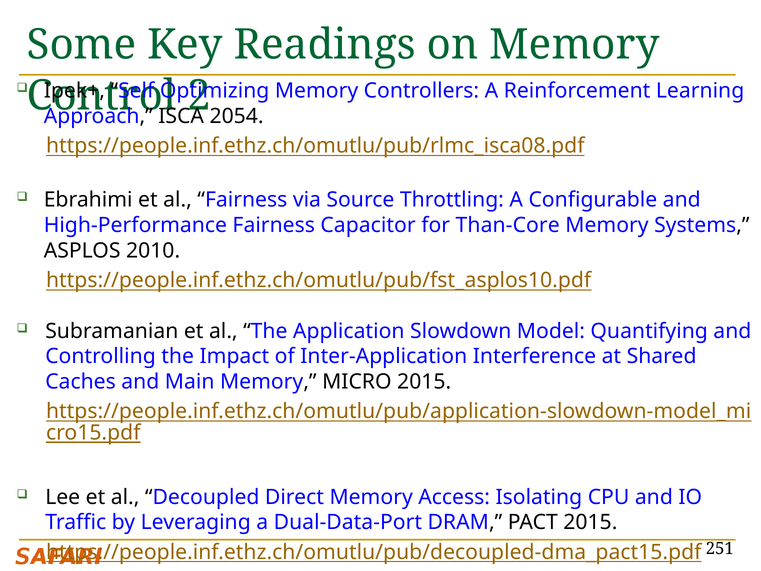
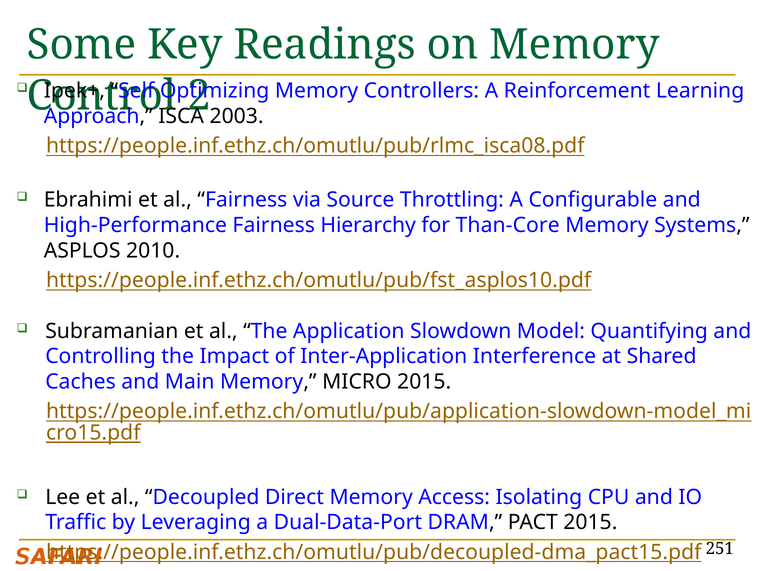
2054: 2054 -> 2003
Capacitor: Capacitor -> Hierarchy
